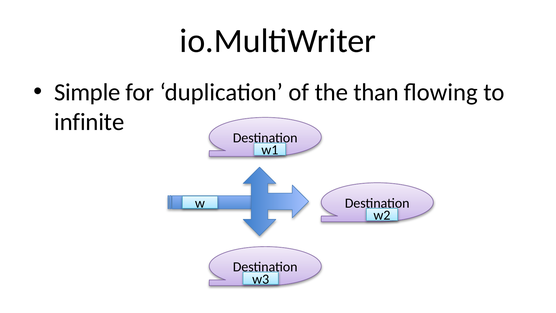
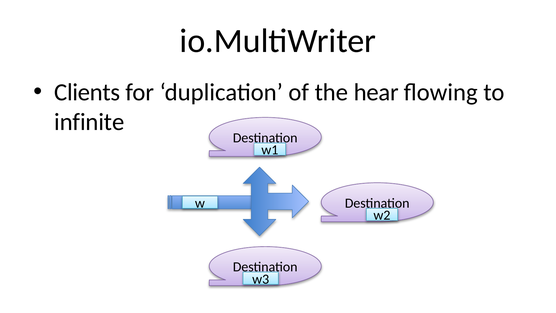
Simple: Simple -> Clients
than: than -> hear
